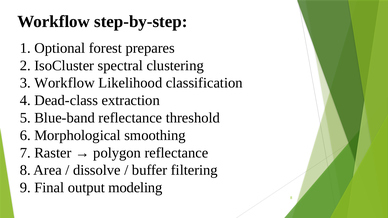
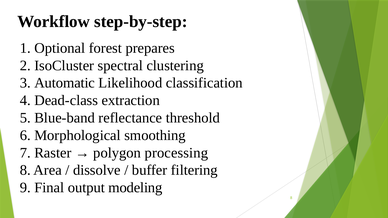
3 Workflow: Workflow -> Automatic
polygon reflectance: reflectance -> processing
